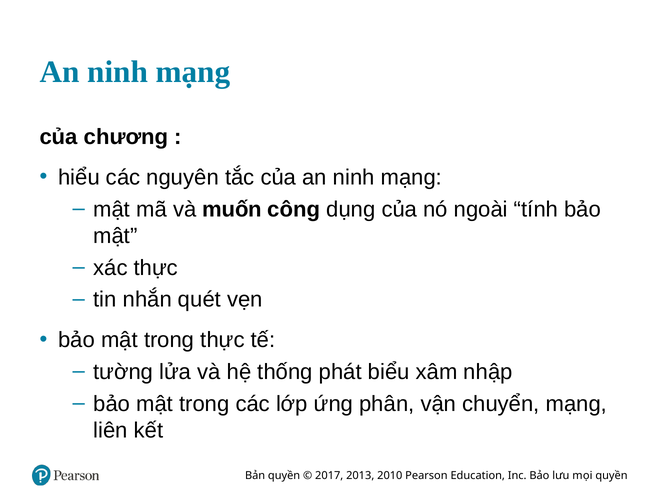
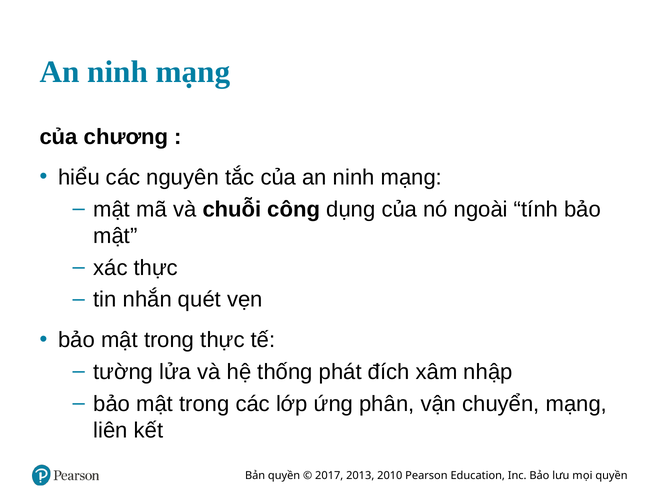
muốn: muốn -> chuỗi
biểu: biểu -> đích
